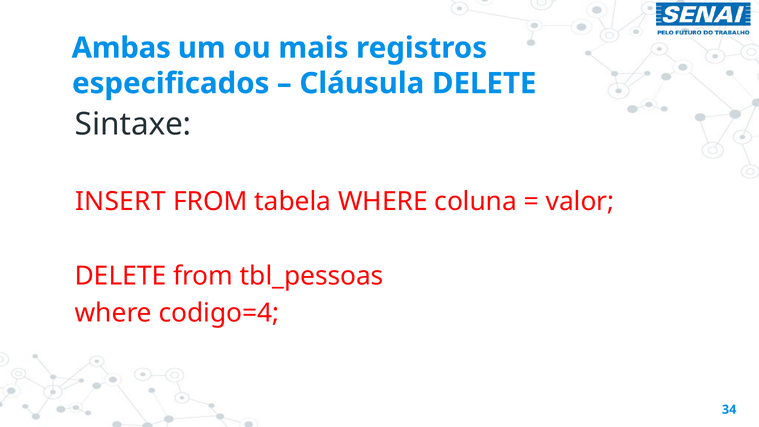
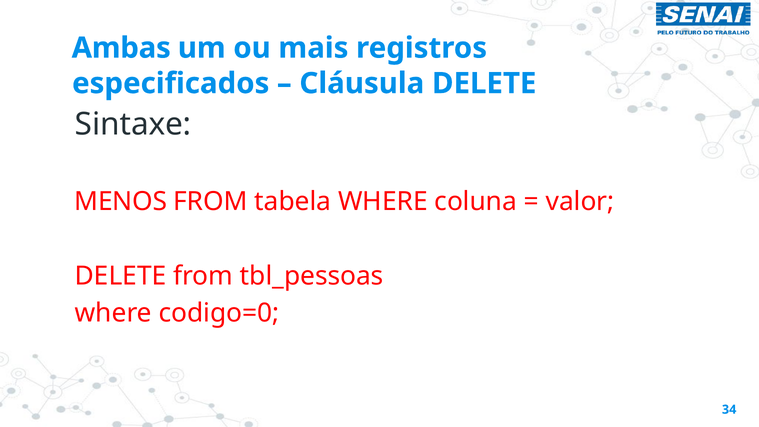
INSERT: INSERT -> MENOS
codigo=4: codigo=4 -> codigo=0
